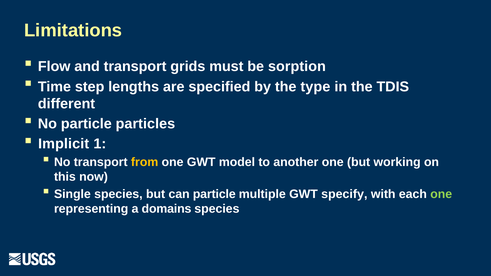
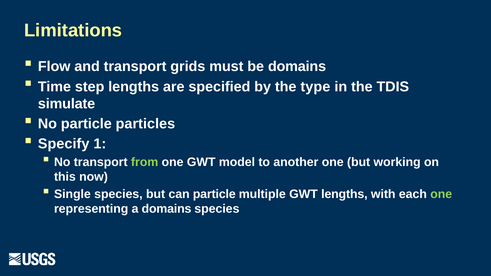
be sorption: sorption -> domains
different: different -> simulate
Implicit: Implicit -> Specify
from colour: yellow -> light green
GWT specify: specify -> lengths
